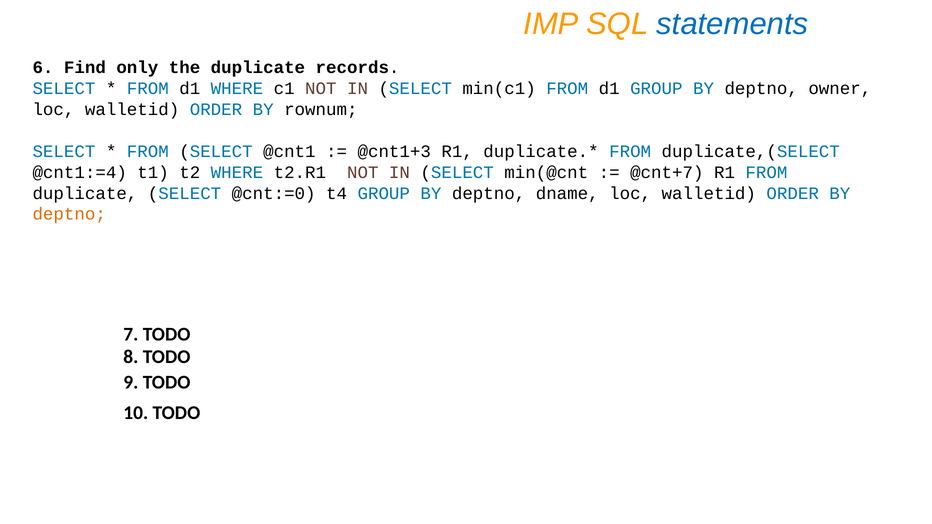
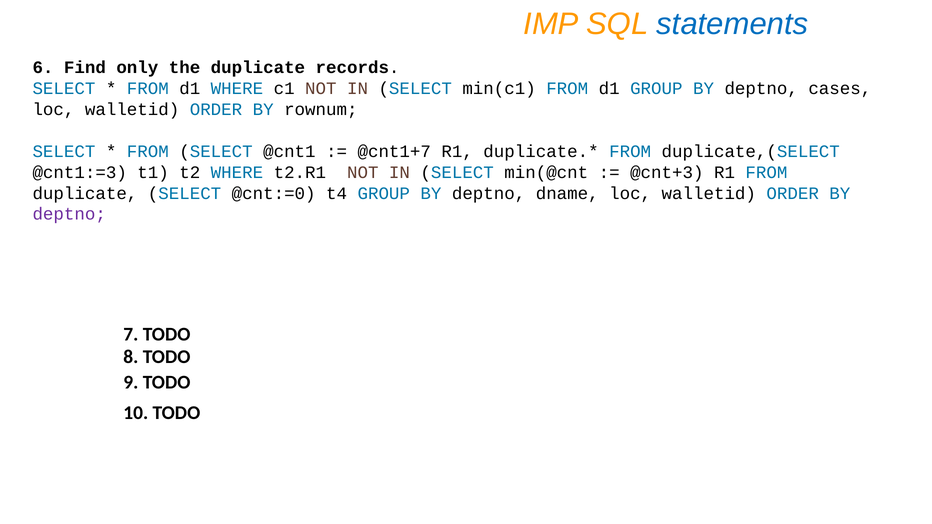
owner: owner -> cases
@cnt1+3: @cnt1+3 -> @cnt1+7
@cnt1:=4: @cnt1:=4 -> @cnt1:=3
@cnt+7: @cnt+7 -> @cnt+3
deptno at (69, 214) colour: orange -> purple
